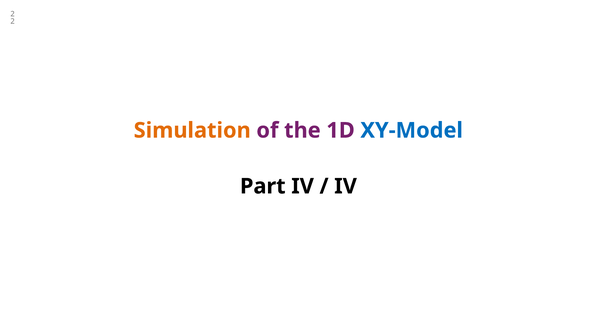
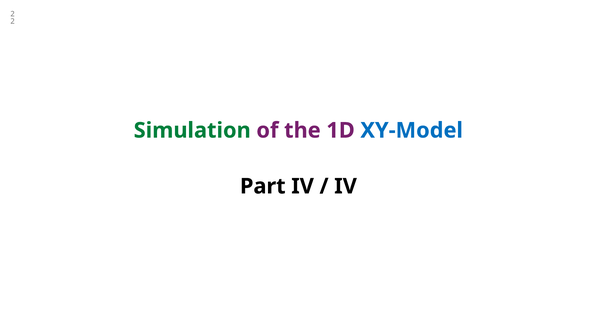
Simulation colour: orange -> green
